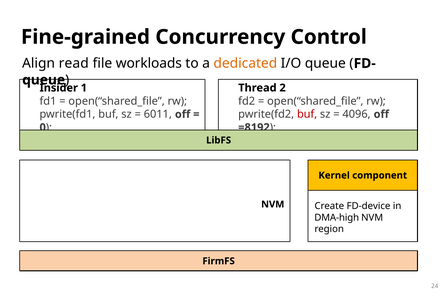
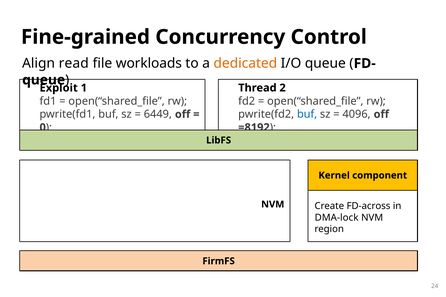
Insider: Insider -> Exploit
buf at (307, 114) colour: red -> blue
6011: 6011 -> 6449
FD-device: FD-device -> FD-across
DMA-high: DMA-high -> DMA-lock
